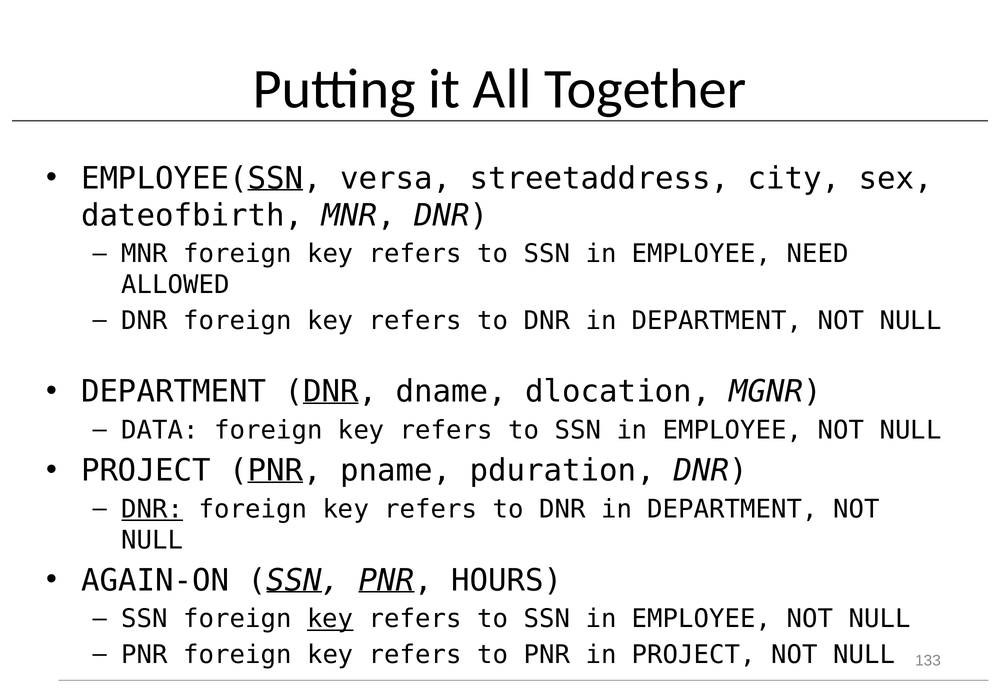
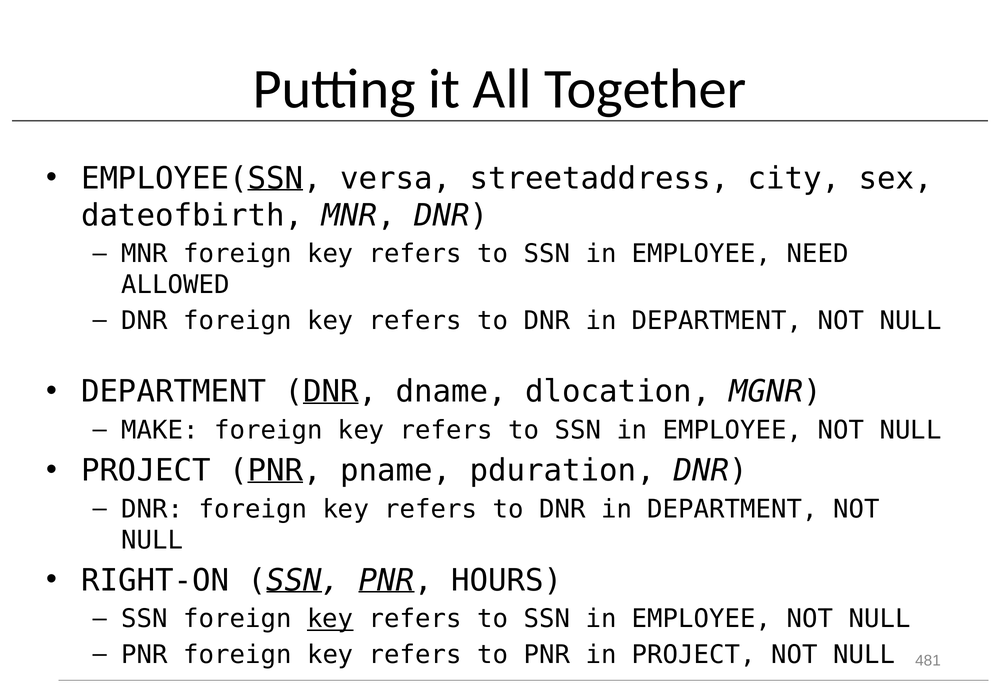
DATA: DATA -> MAKE
DNR at (152, 510) underline: present -> none
AGAIN-ON: AGAIN-ON -> RIGHT-ON
133: 133 -> 481
